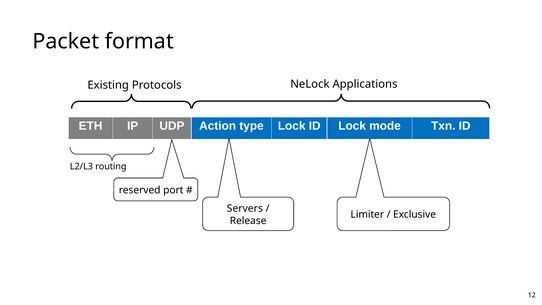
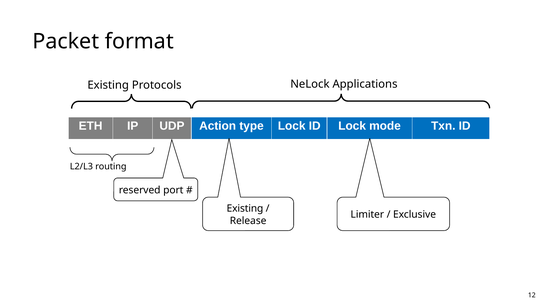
Servers at (245, 208): Servers -> Existing
